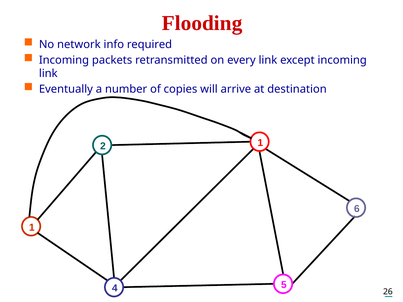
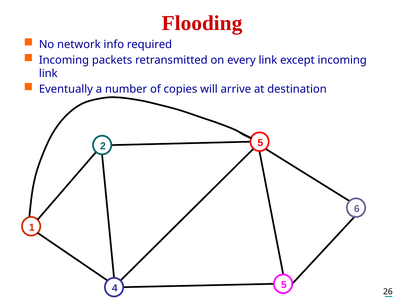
1 at (260, 143): 1 -> 5
